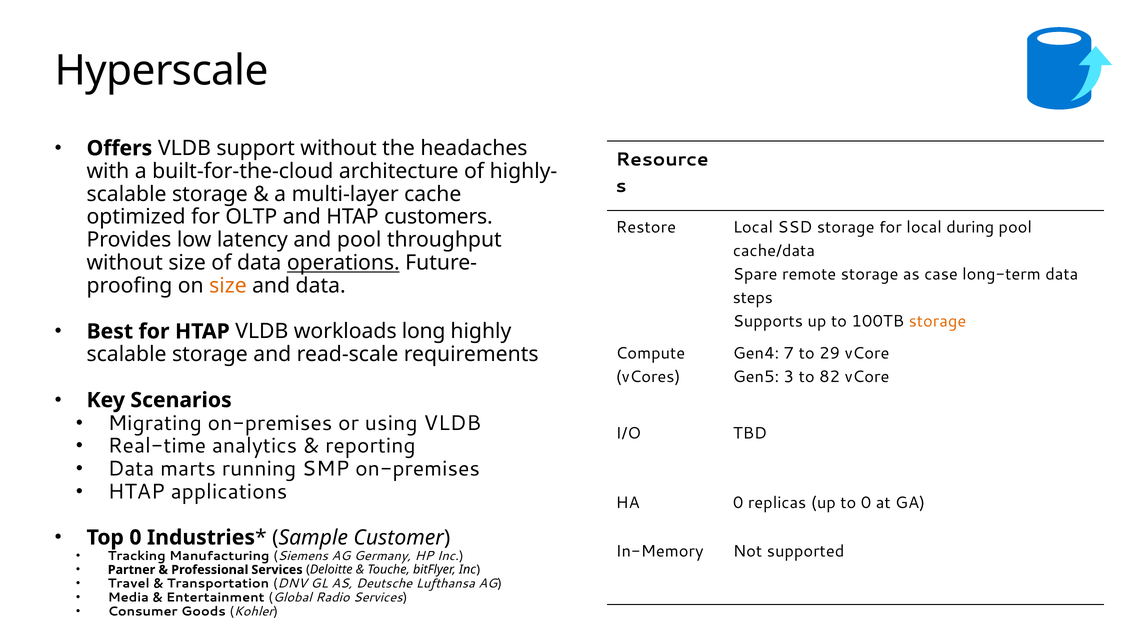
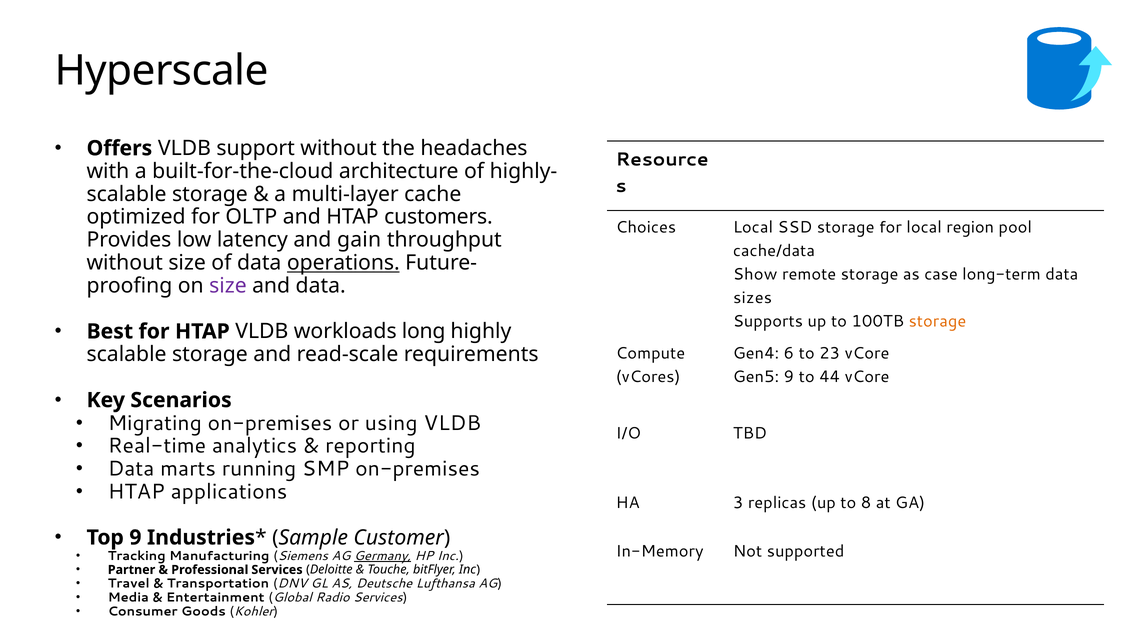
Restore: Restore -> Choices
during: during -> region
and pool: pool -> gain
Spare: Spare -> Show
size at (228, 286) colour: orange -> purple
steps: steps -> sizes
7: 7 -> 6
29: 29 -> 23
Gen5 3: 3 -> 9
82: 82 -> 44
HA 0: 0 -> 3
to 0: 0 -> 8
Top 0: 0 -> 9
Germany underline: none -> present
